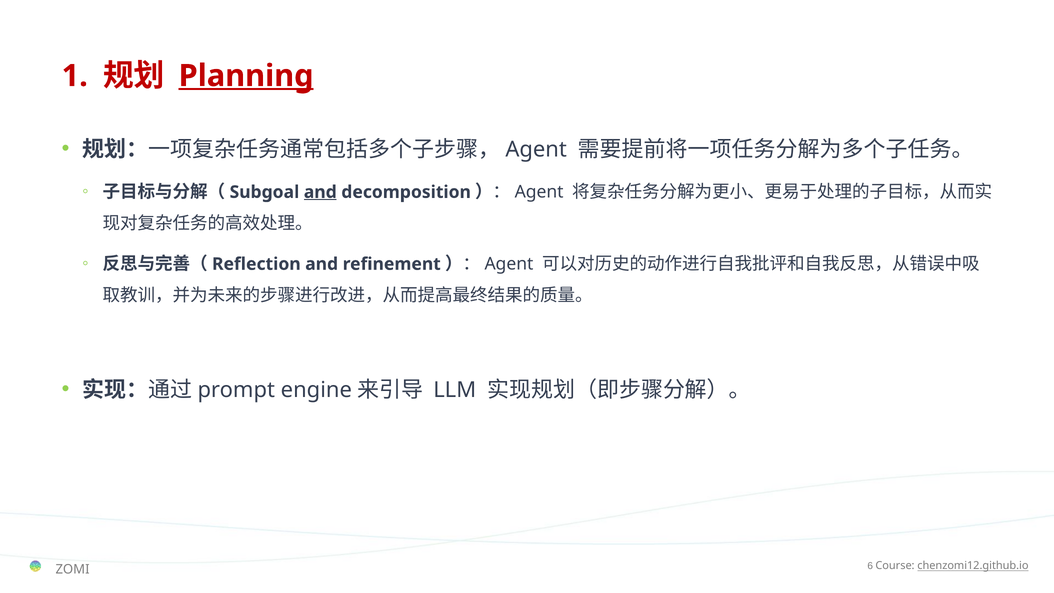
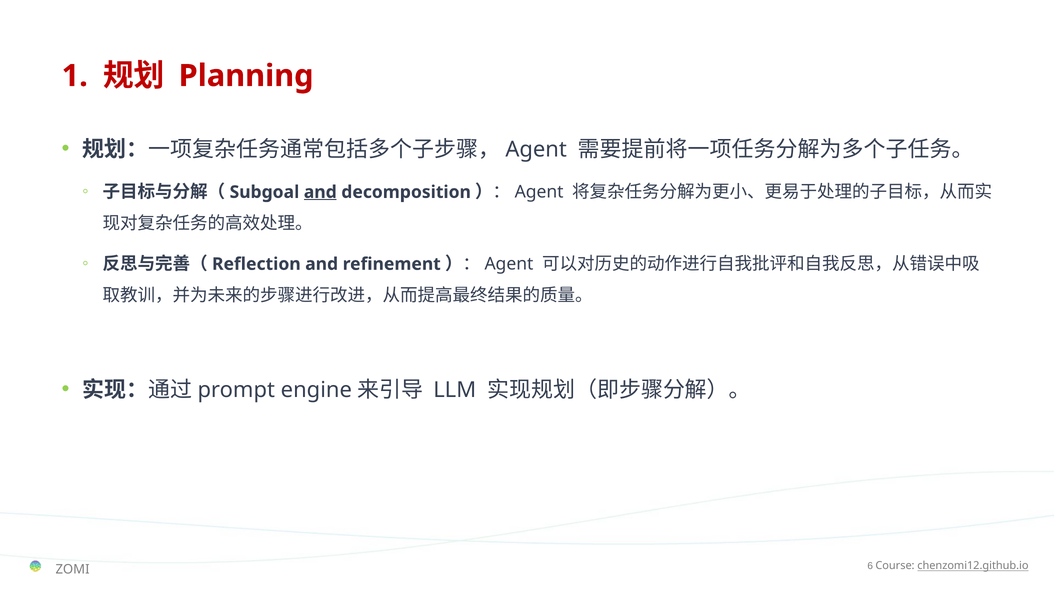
Planning underline: present -> none
